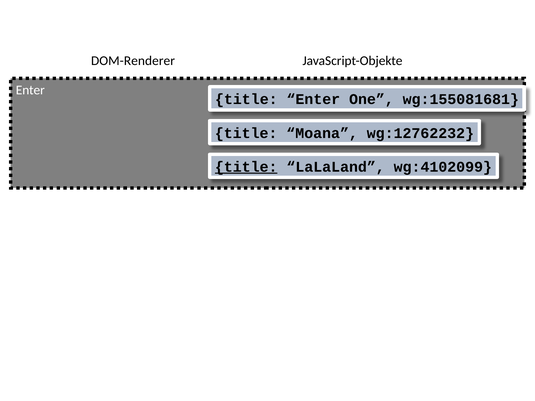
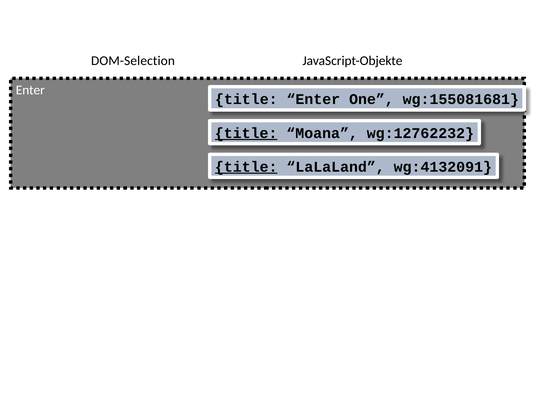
DOM-Renderer: DOM-Renderer -> DOM-Selection
title at (246, 133) underline: none -> present
wg:4102099: wg:4102099 -> wg:4132091
